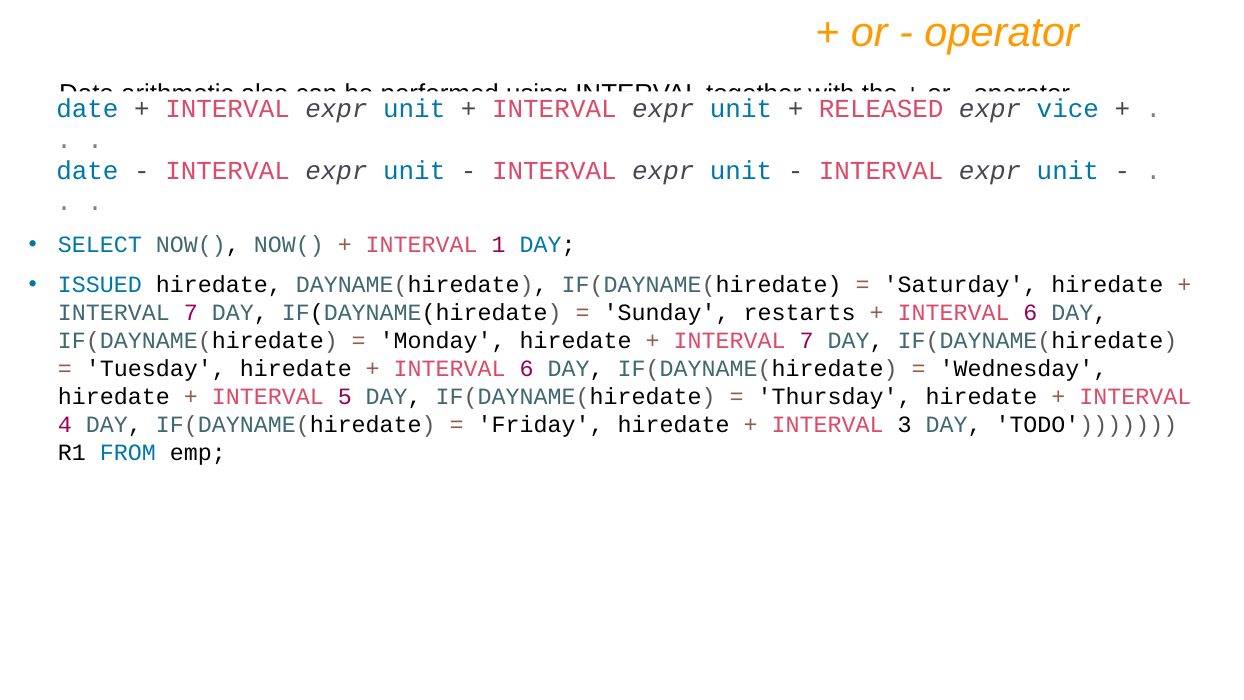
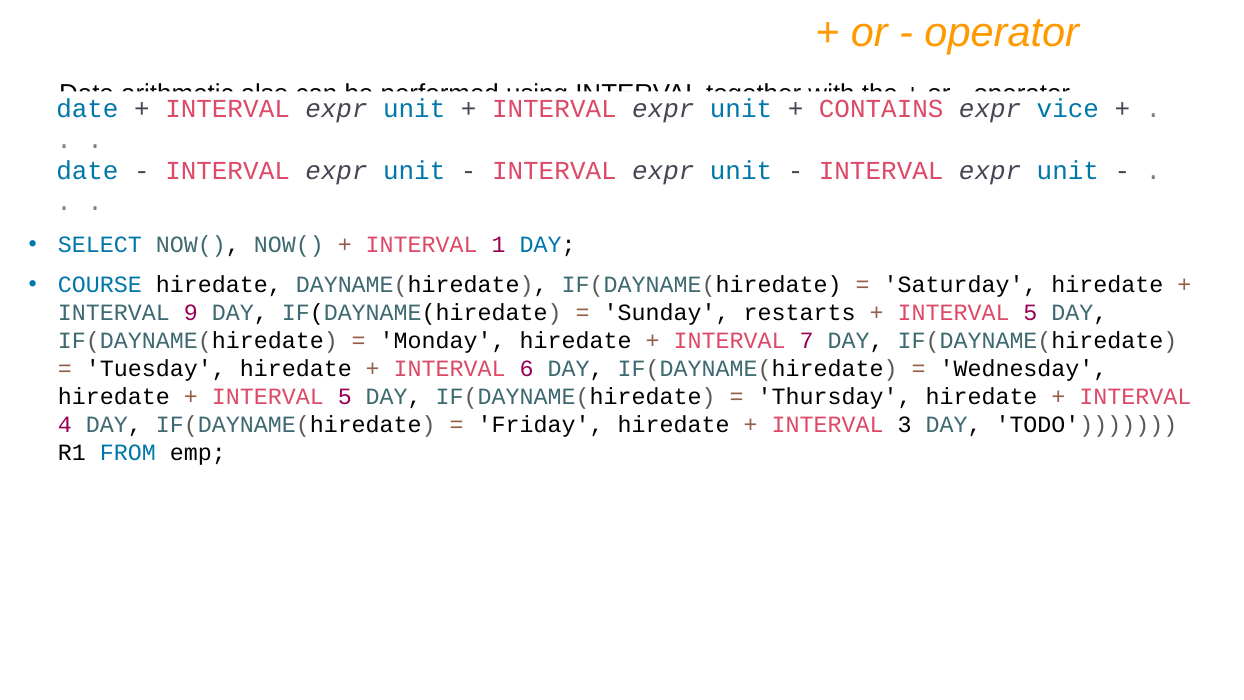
RELEASED: RELEASED -> CONTAINS
ISSUED: ISSUED -> COURSE
7 at (191, 313): 7 -> 9
6 at (1030, 313): 6 -> 5
